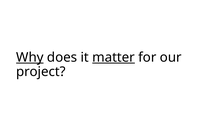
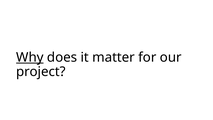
matter underline: present -> none
